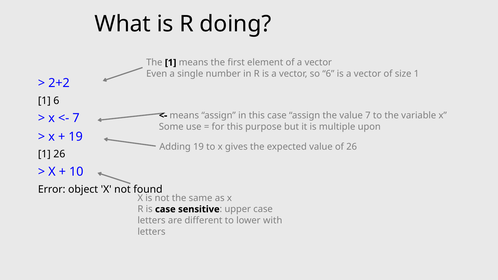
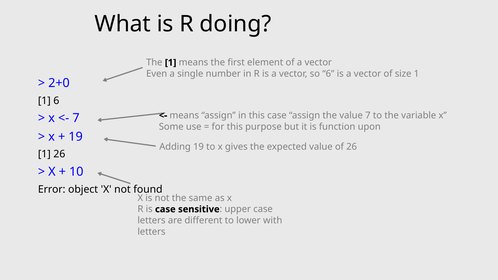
2+2: 2+2 -> 2+0
multiple: multiple -> function
